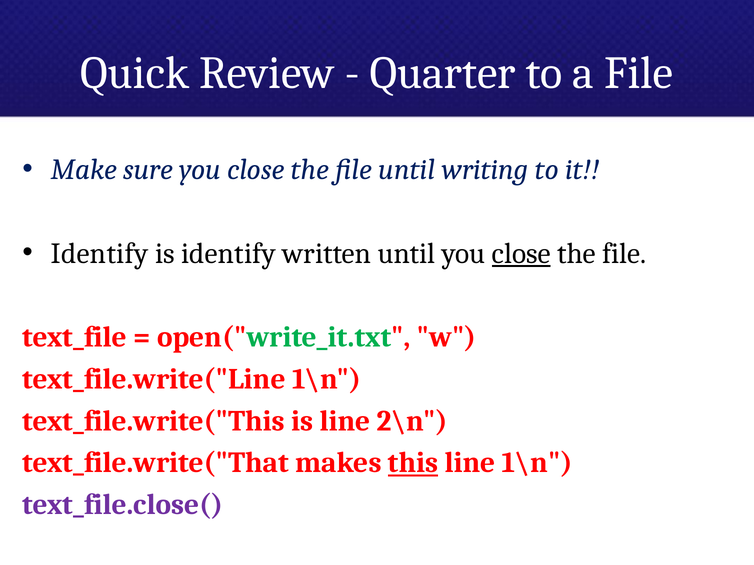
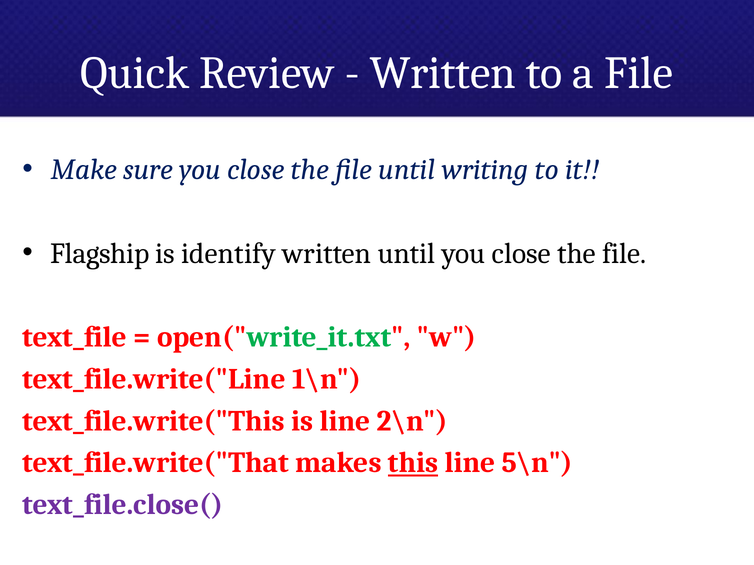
Quarter at (443, 73): Quarter -> Written
Identify at (100, 254): Identify -> Flagship
close at (521, 254) underline: present -> none
line 1\n: 1\n -> 5\n
